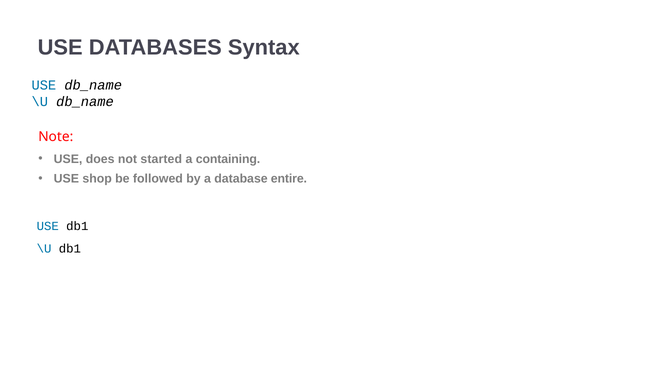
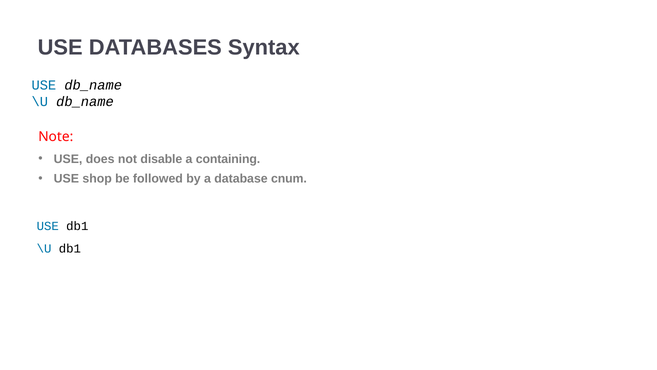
started: started -> disable
entire: entire -> cnum
